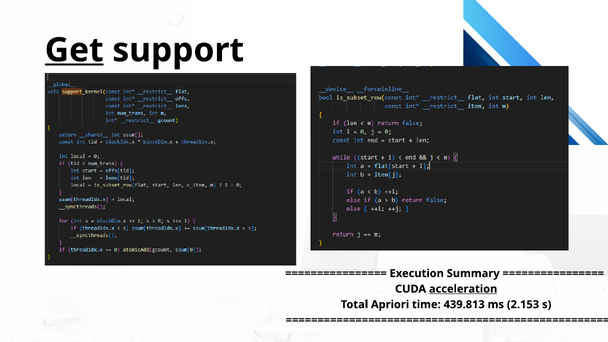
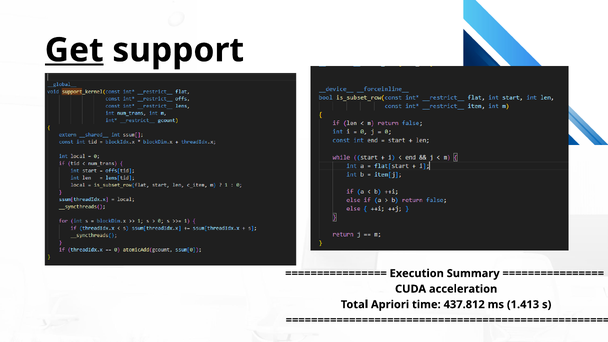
acceleration underline: present -> none
439.813: 439.813 -> 437.812
2.153: 2.153 -> 1.413
